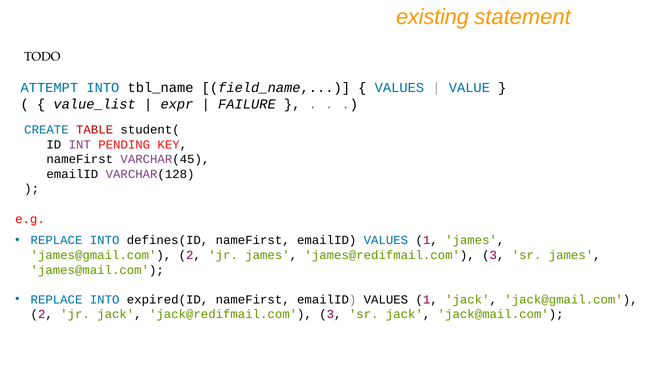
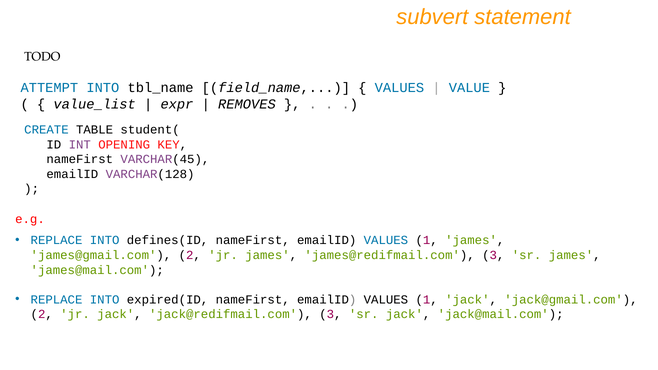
existing: existing -> subvert
FAILURE: FAILURE -> REMOVES
TABLE colour: red -> black
PENDING: PENDING -> OPENING
